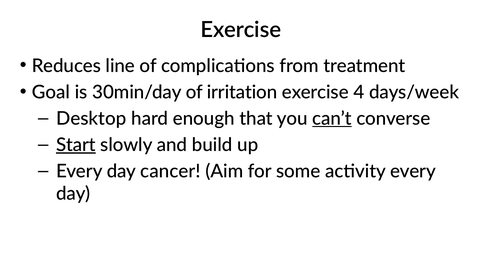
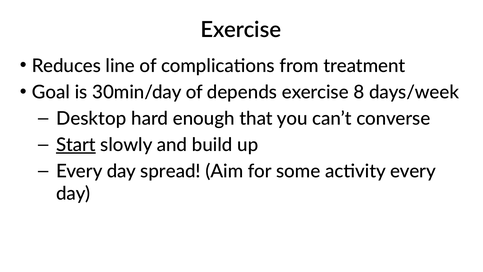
irritation: irritation -> depends
4: 4 -> 8
can’t underline: present -> none
cancer: cancer -> spread
